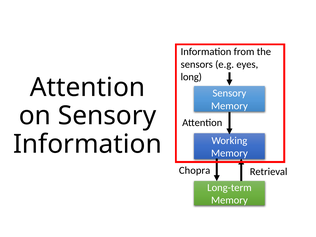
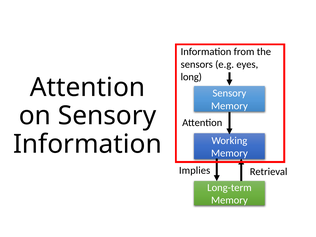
Chopra: Chopra -> Implies
